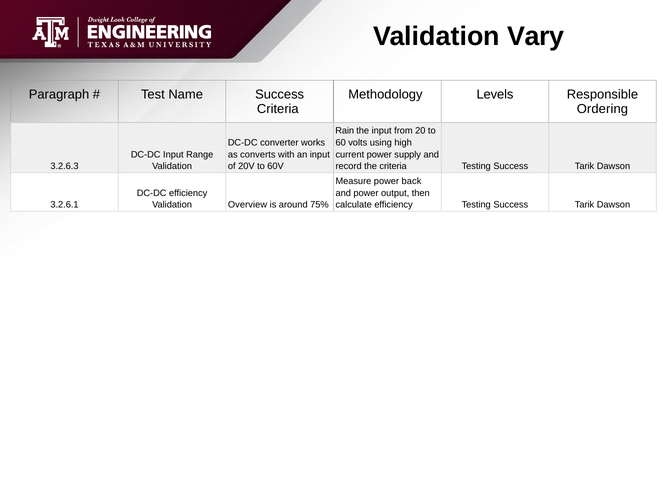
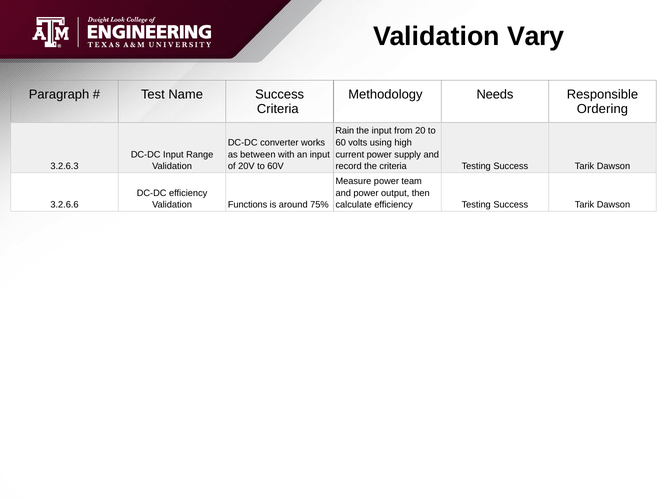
Levels: Levels -> Needs
converts: converts -> between
back: back -> team
3.2.6.1: 3.2.6.1 -> 3.2.6.6
Overview: Overview -> Functions
